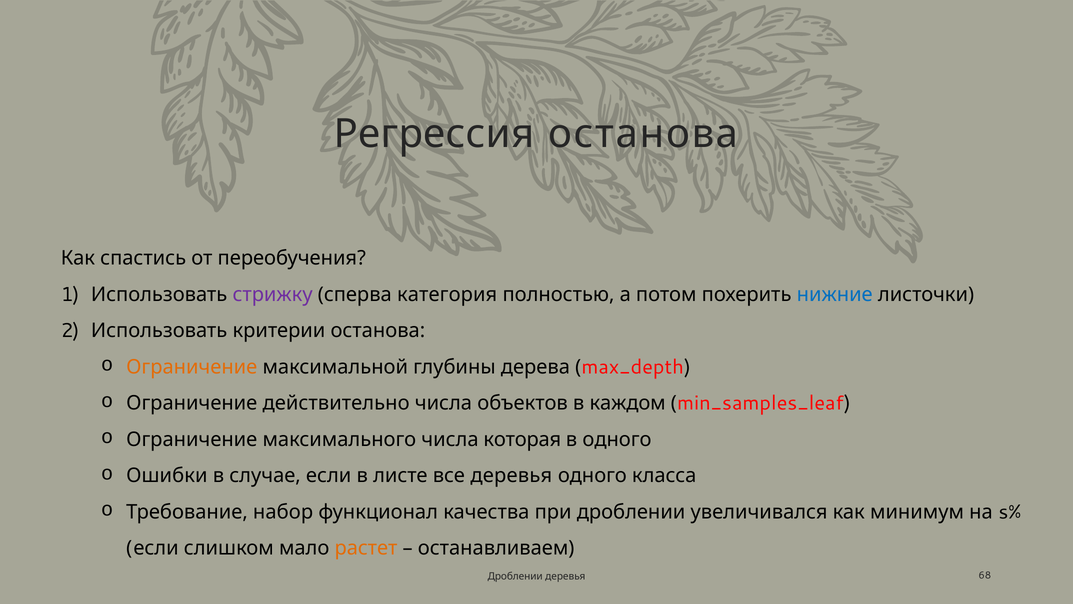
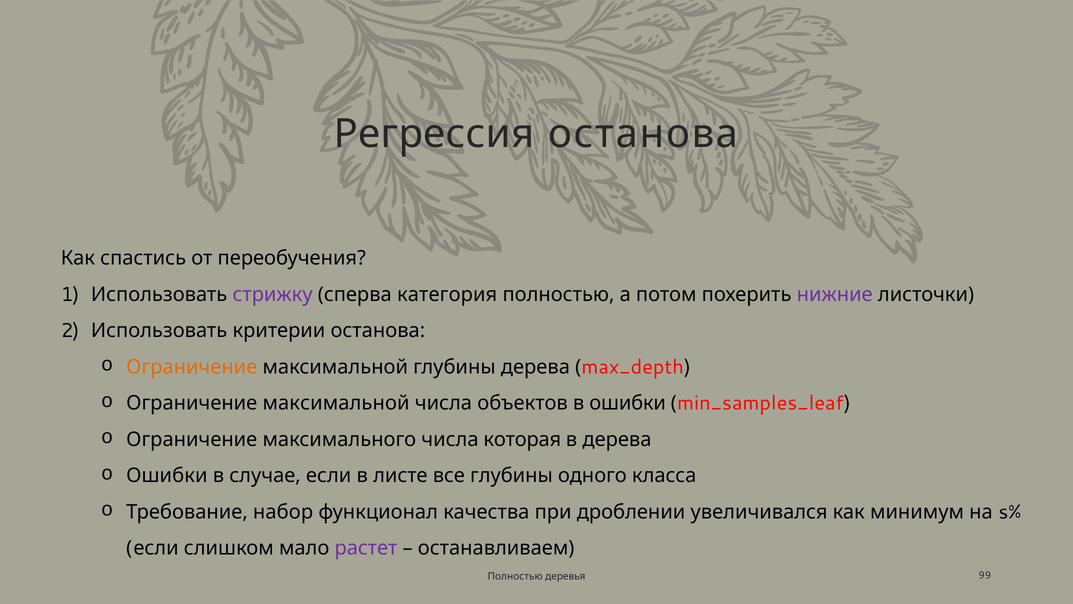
нижние colour: blue -> purple
действительно at (336, 403): действительно -> максимальной
в каждом: каждом -> ошибки
в одного: одного -> дерева
все деревья: деревья -> глубины
растет colour: orange -> purple
Дроблении at (515, 576): Дроблении -> Полностью
68: 68 -> 99
